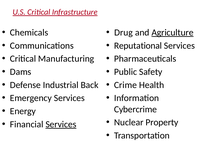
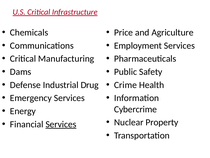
Drug: Drug -> Price
Agriculture underline: present -> none
Reputational: Reputational -> Employment
Back: Back -> Drug
